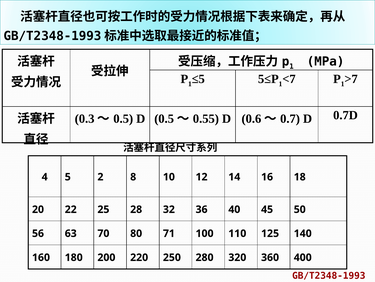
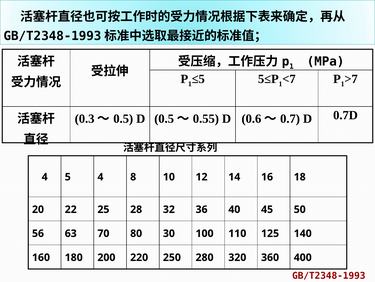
5 2: 2 -> 4
71: 71 -> 30
